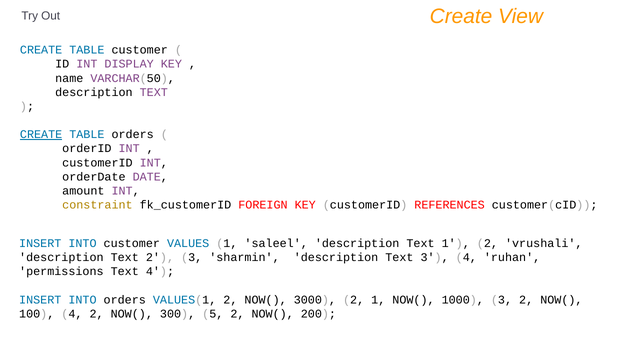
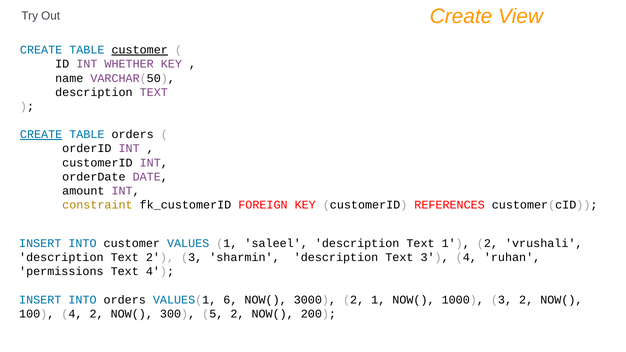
customer at (140, 50) underline: none -> present
DISPLAY: DISPLAY -> WHETHER
VALUES(1 2: 2 -> 6
